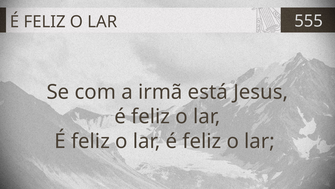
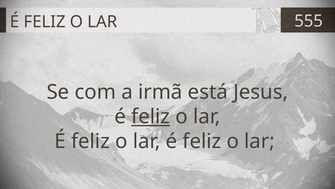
feliz at (151, 116) underline: none -> present
